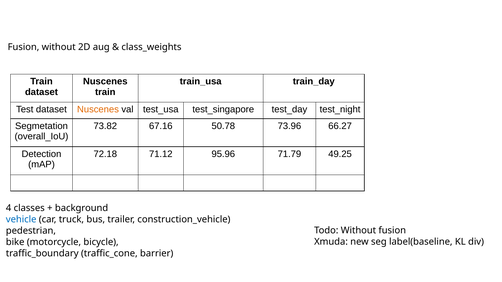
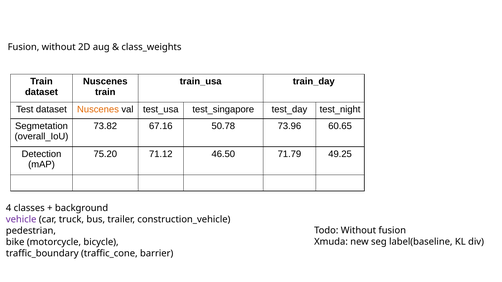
66.27: 66.27 -> 60.65
72.18: 72.18 -> 75.20
95.96: 95.96 -> 46.50
vehicle colour: blue -> purple
